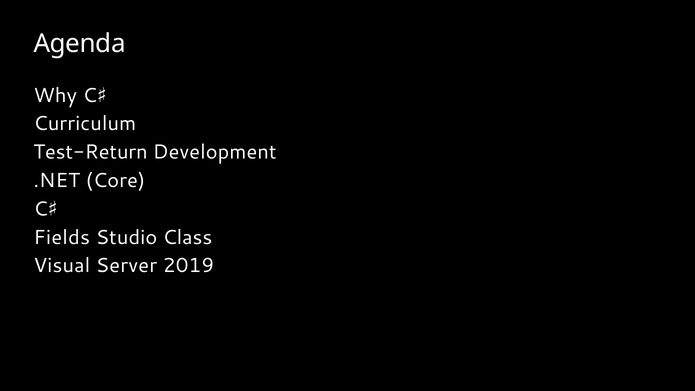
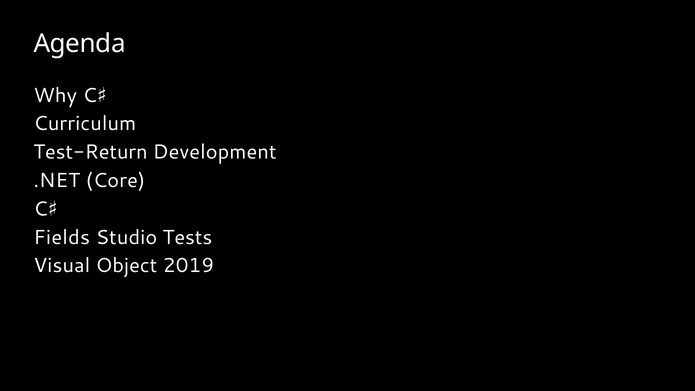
Class: Class -> Tests
Server: Server -> Object
